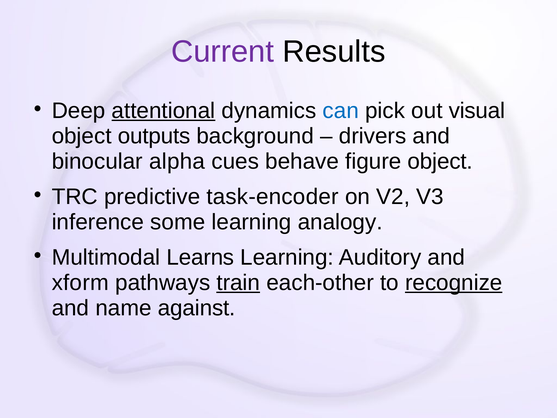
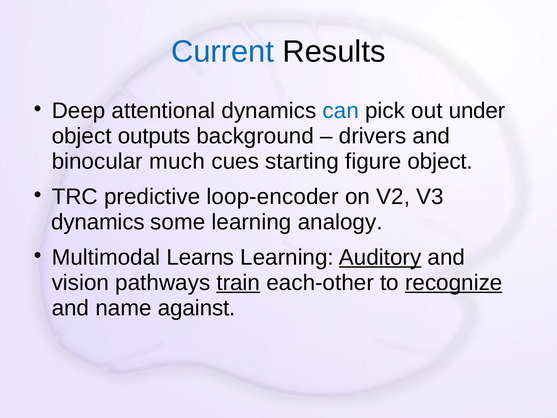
Current colour: purple -> blue
attentional underline: present -> none
visual: visual -> under
alpha: alpha -> much
behave: behave -> starting
task-encoder: task-encoder -> loop-encoder
inference at (98, 222): inference -> dynamics
Auditory underline: none -> present
xform: xform -> vision
